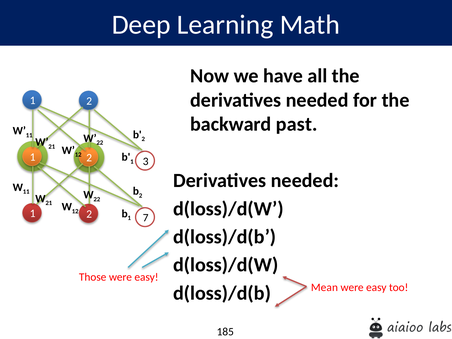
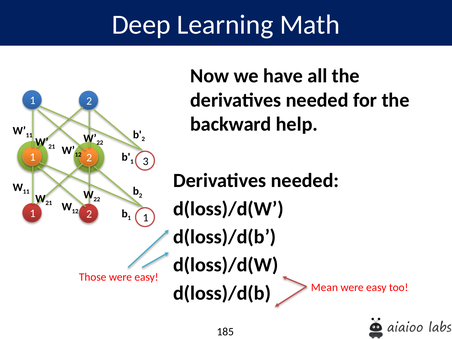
past: past -> help
7 at (146, 218): 7 -> 1
